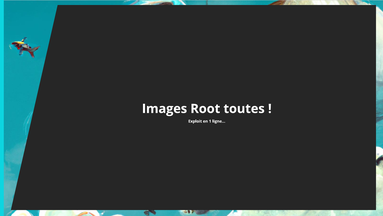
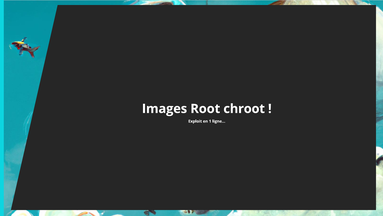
toutes: toutes -> chroot
